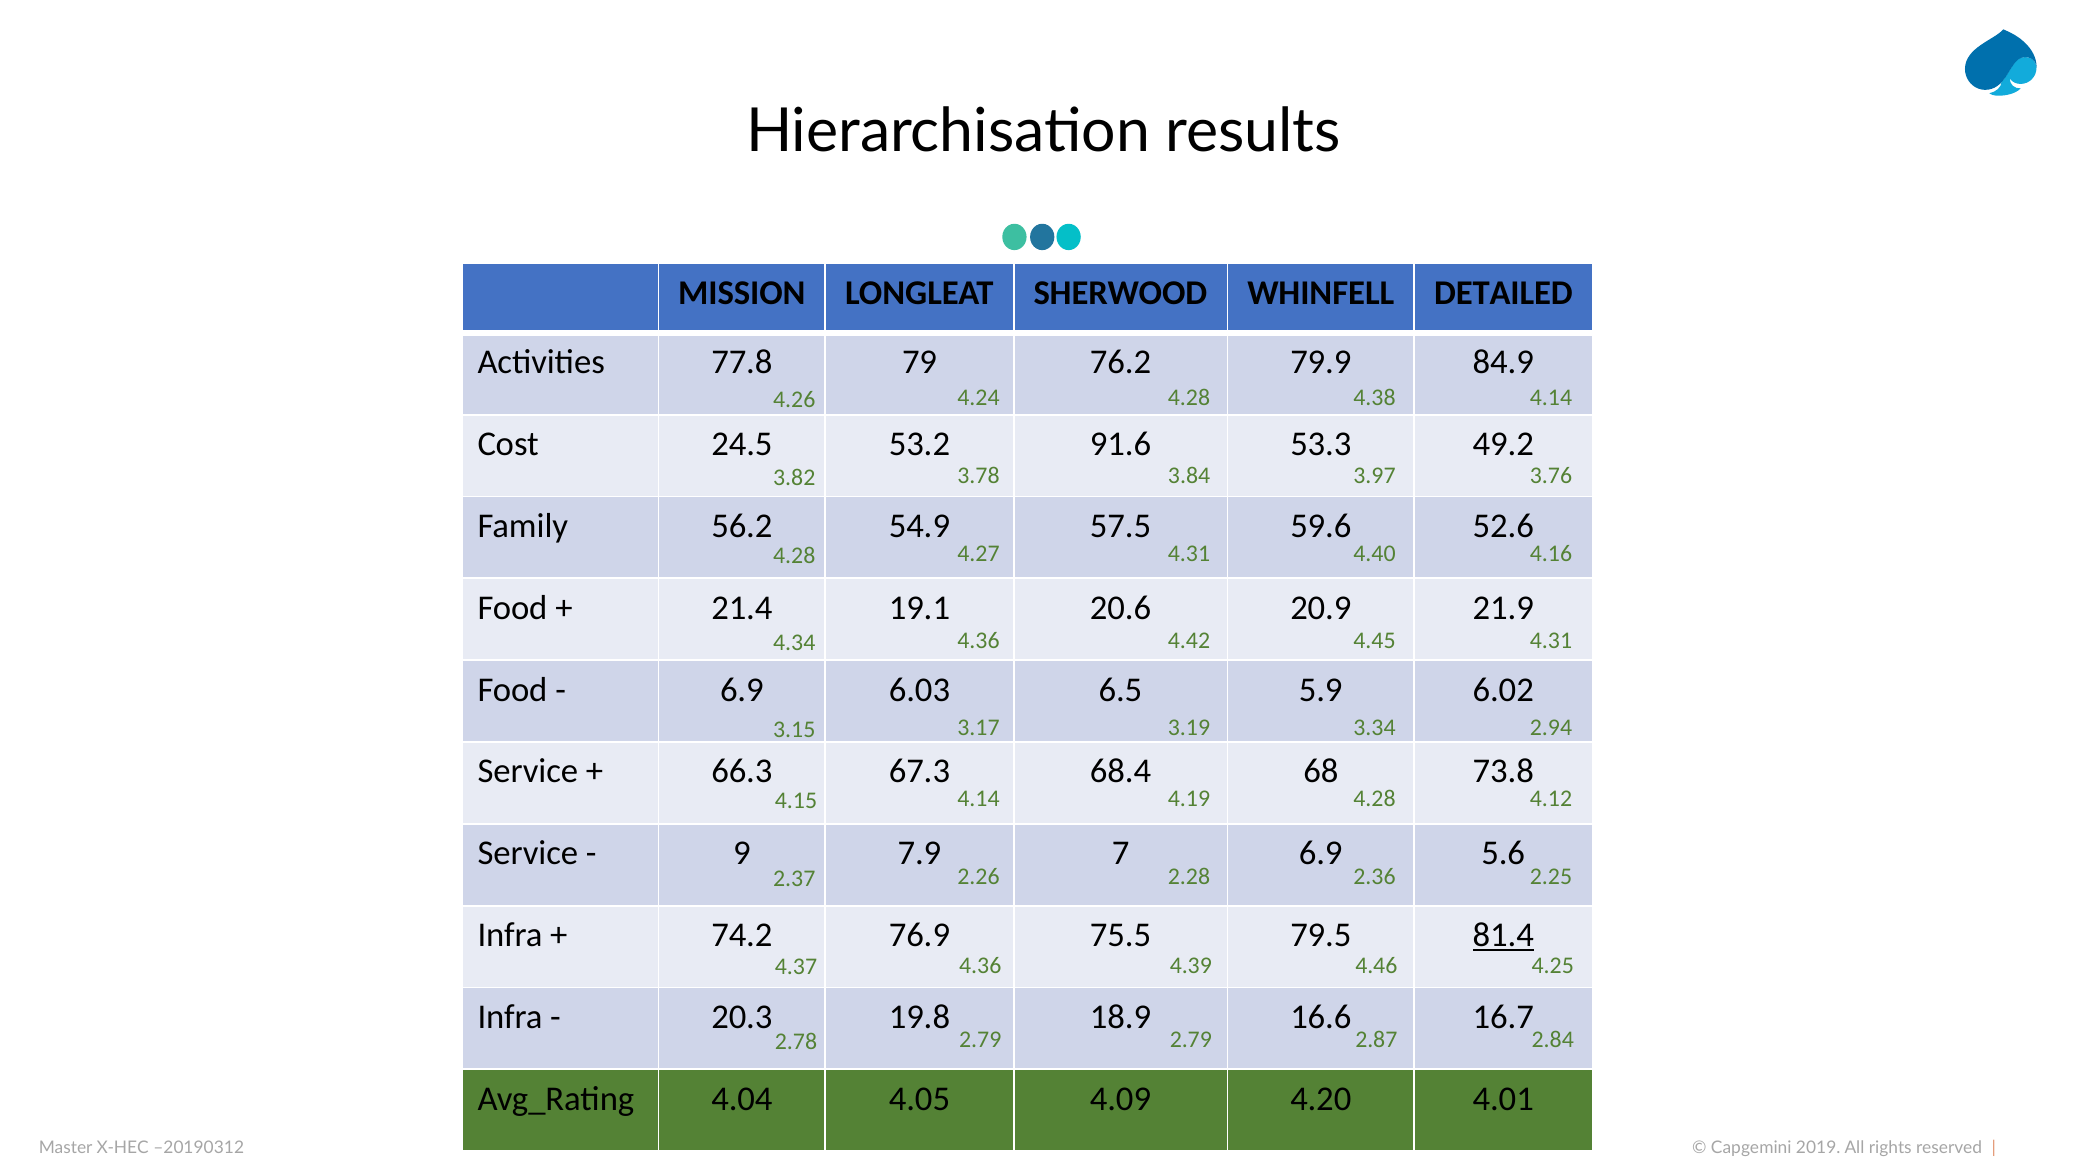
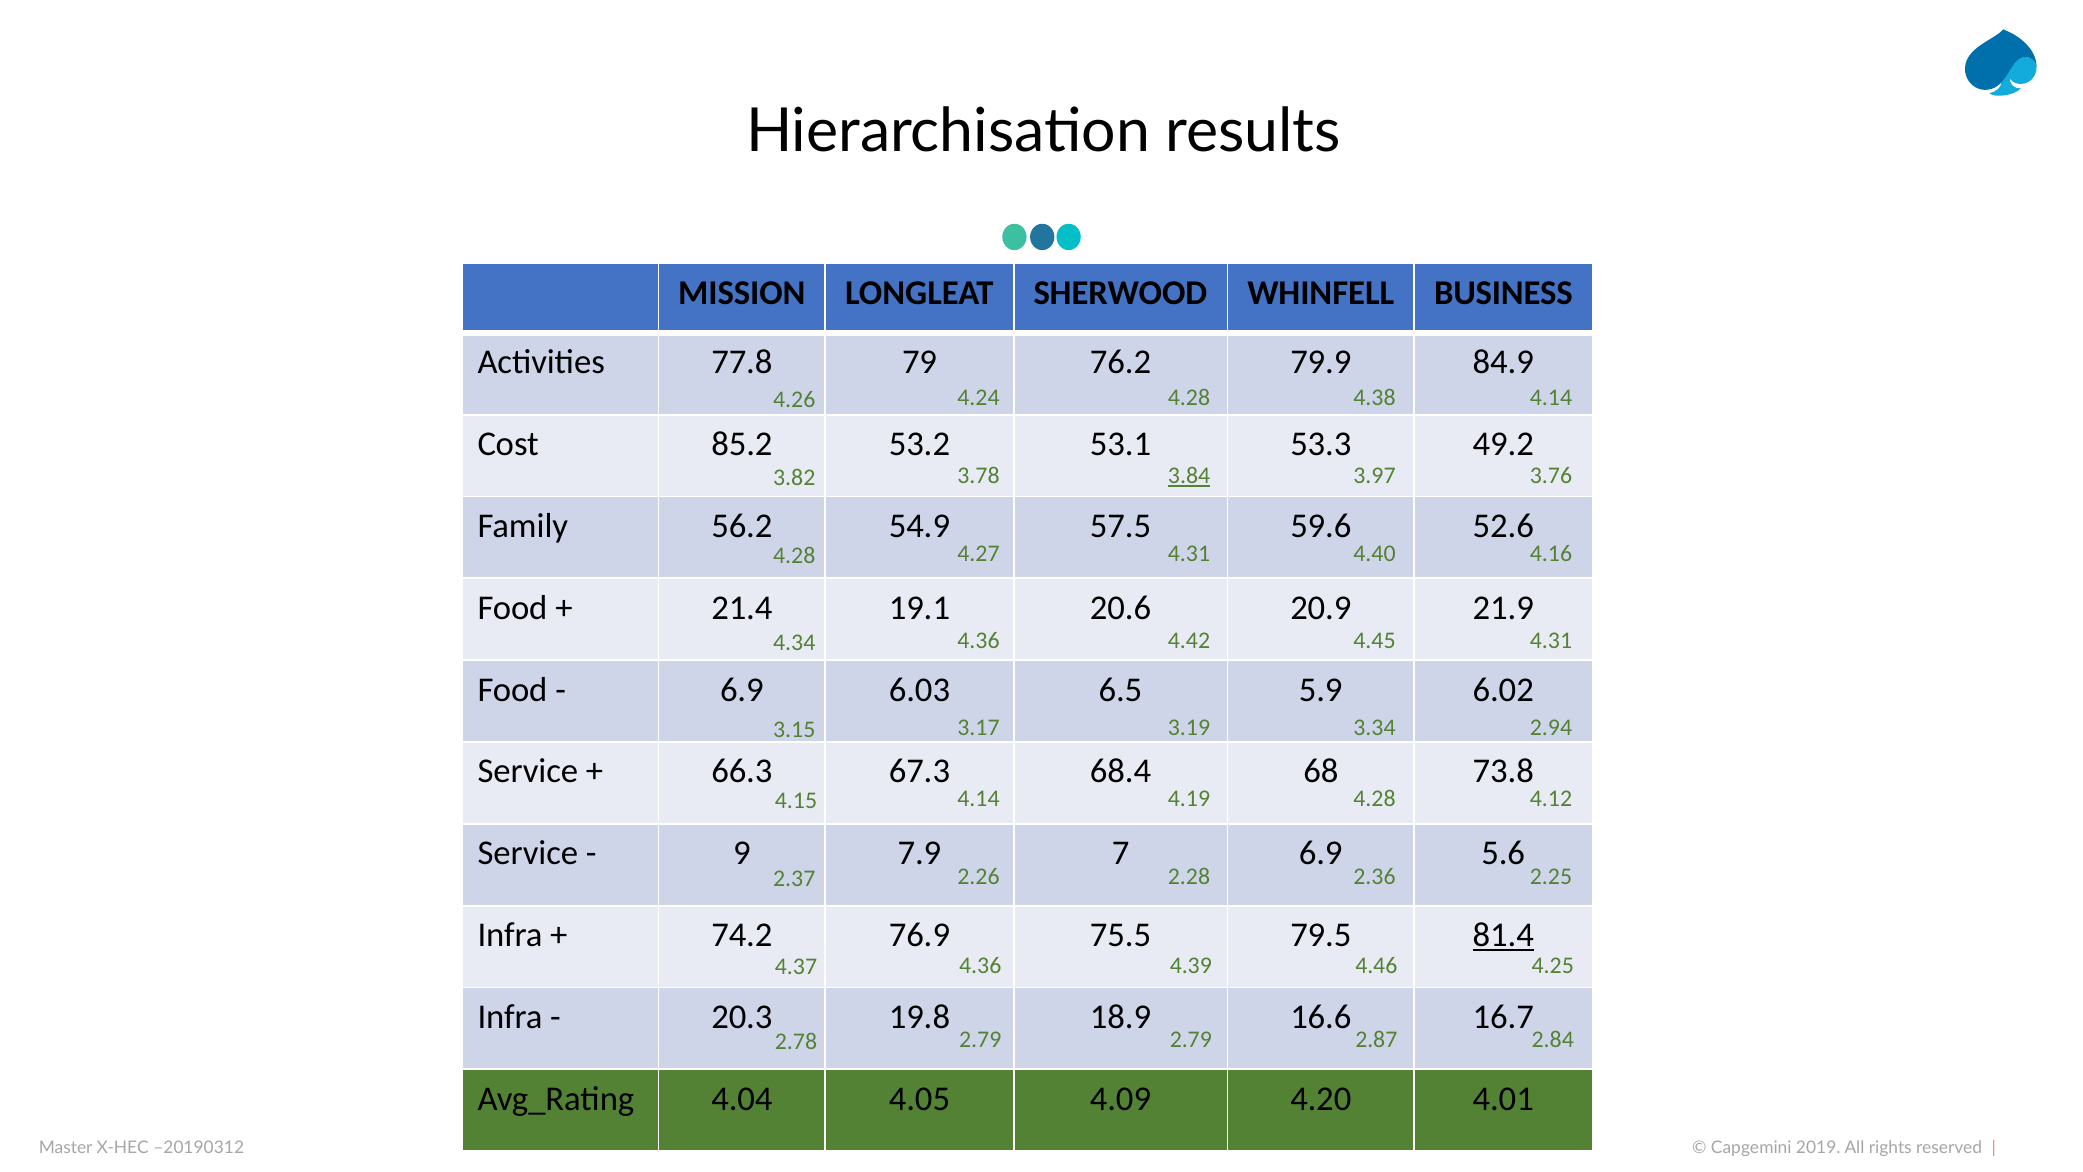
DETAILED: DETAILED -> BUSINESS
24.5: 24.5 -> 85.2
91.6: 91.6 -> 53.1
3.84 underline: none -> present
